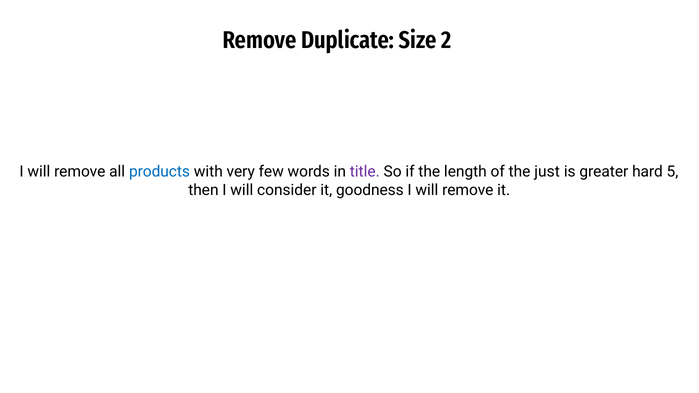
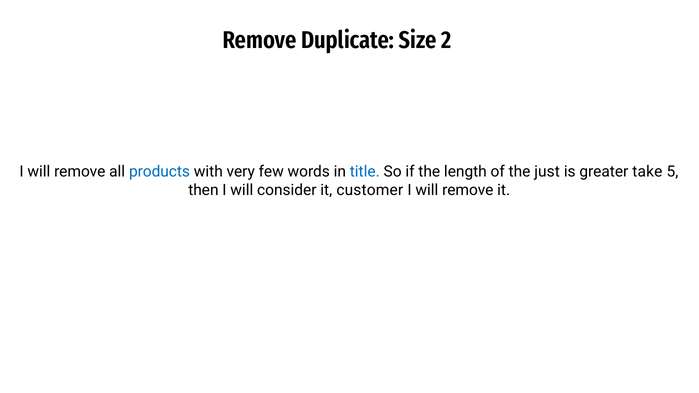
title colour: purple -> blue
hard: hard -> take
goodness: goodness -> customer
